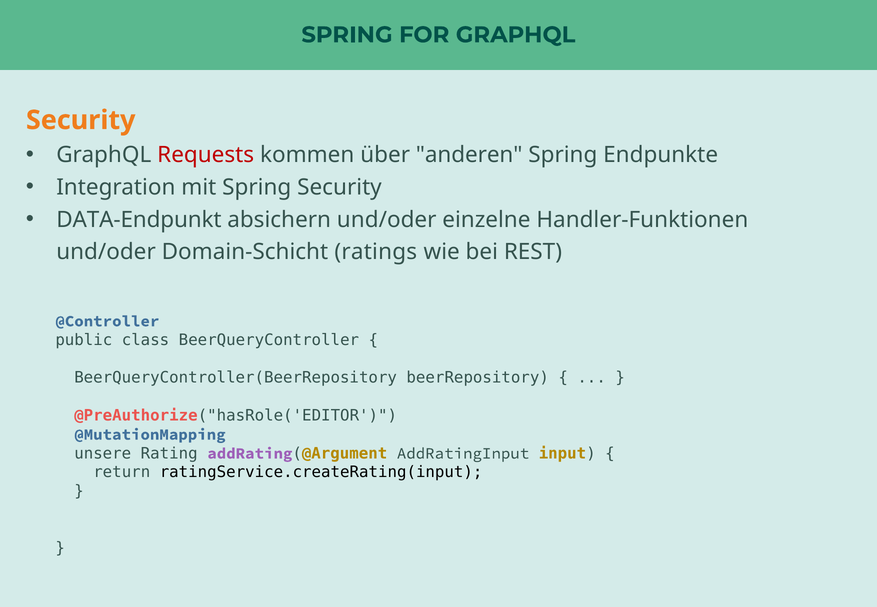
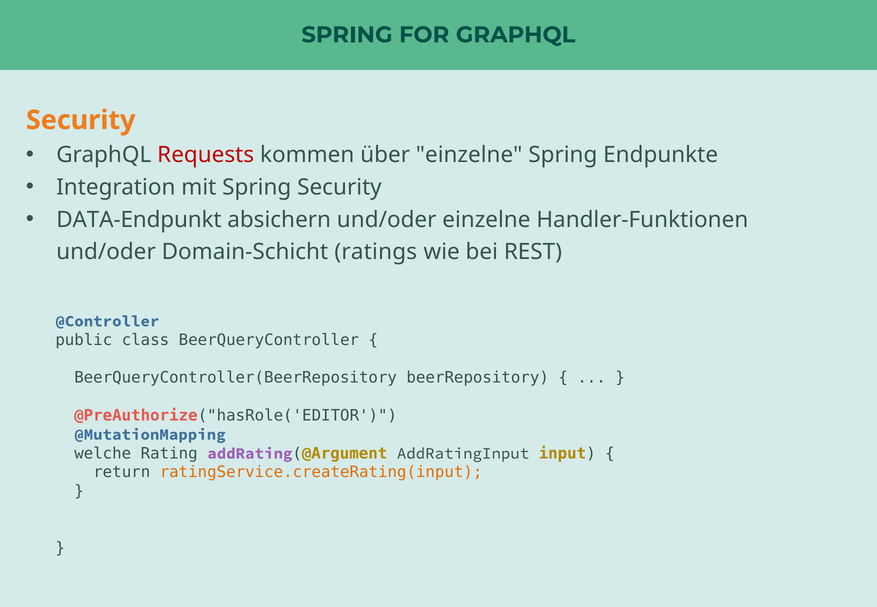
über anderen: anderen -> einzelne
unsere: unsere -> welche
ratingService.createRating(input colour: black -> orange
